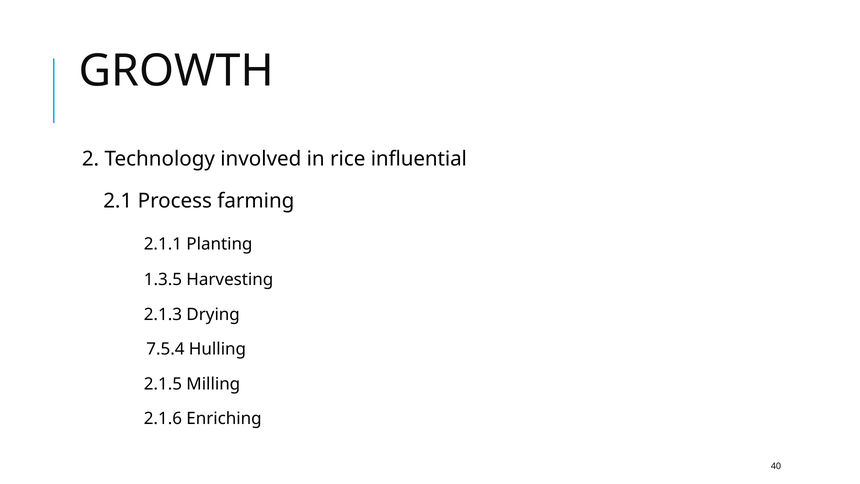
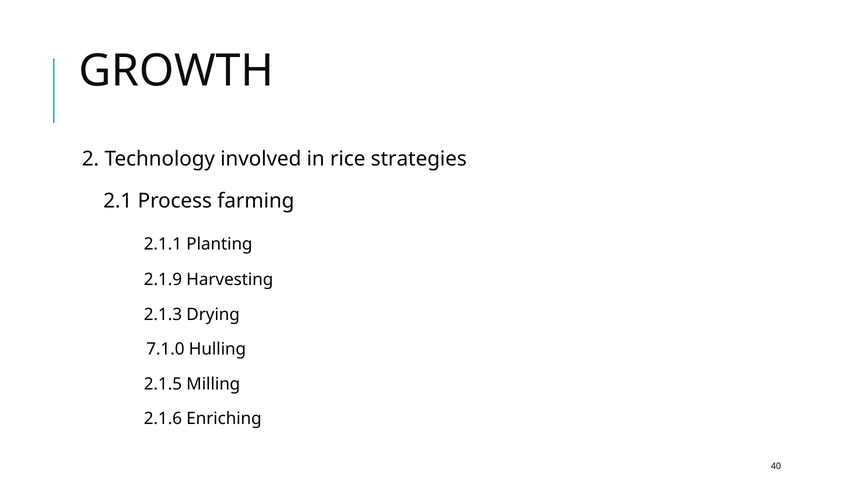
influential: influential -> strategies
1.3.5: 1.3.5 -> 2.1.9
7.5.4: 7.5.4 -> 7.1.0
